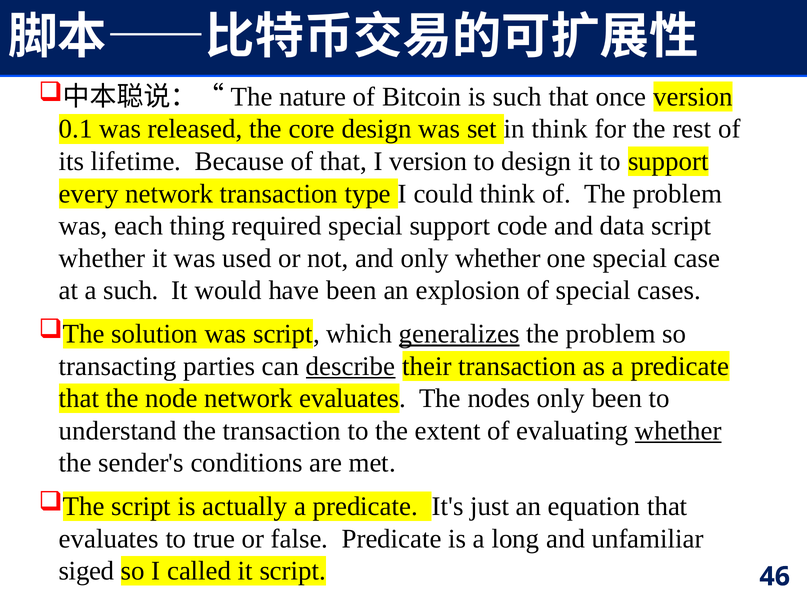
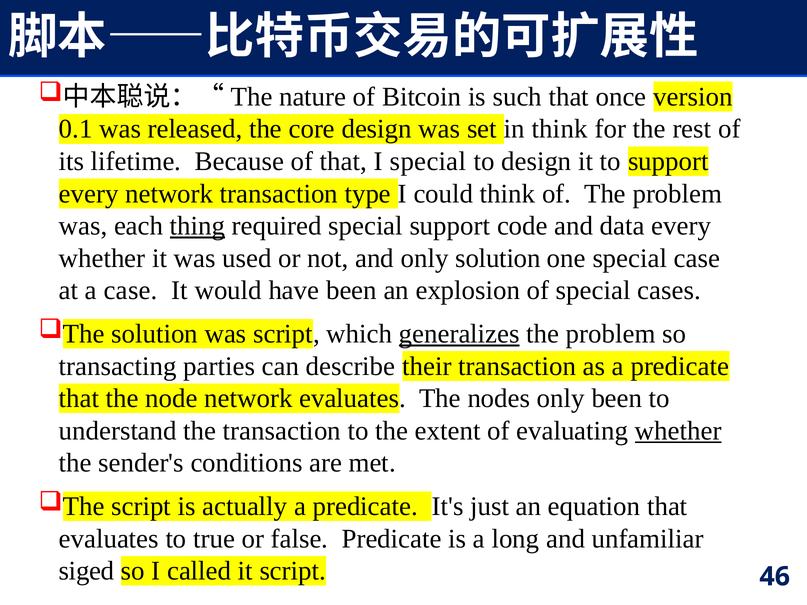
I version: version -> special
thing underline: none -> present
data script: script -> every
only whether: whether -> solution
a such: such -> case
describe underline: present -> none
